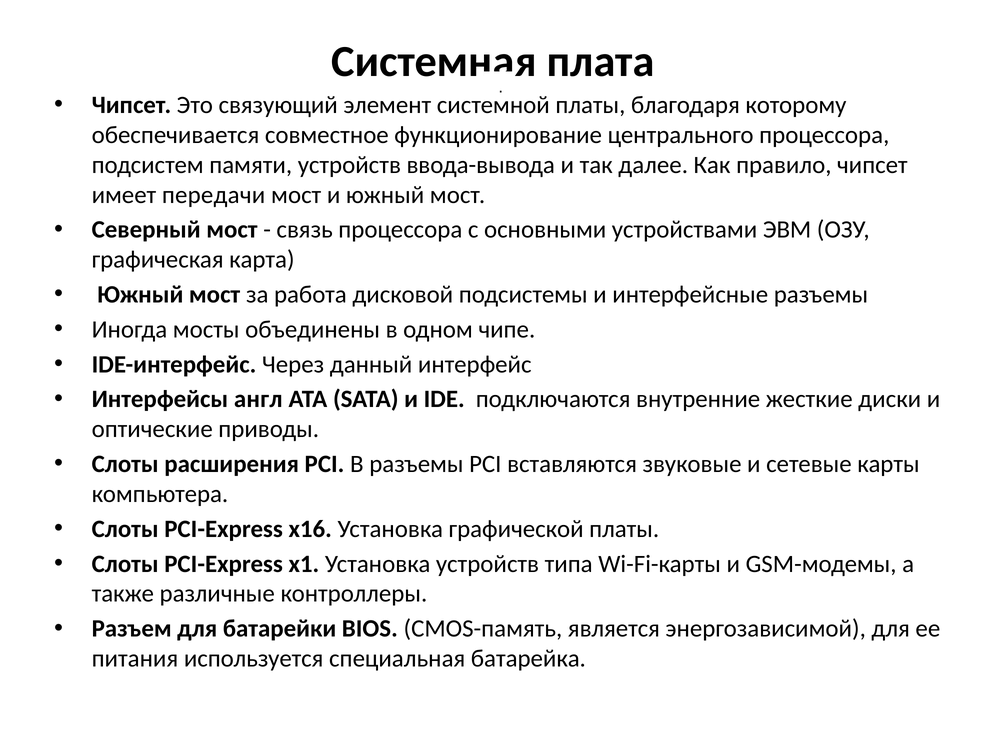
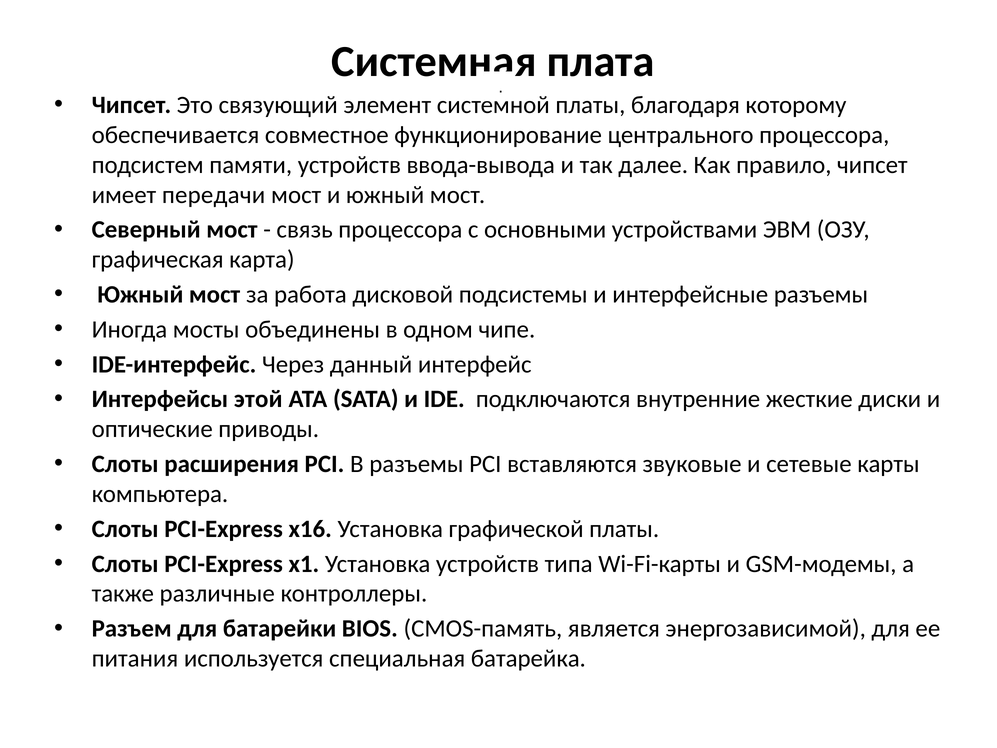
англ: англ -> этой
